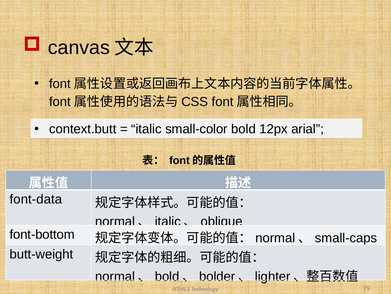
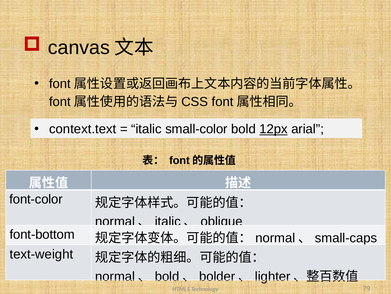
context.butt: context.butt -> context.text
12px underline: none -> present
font-data: font-data -> font-color
butt-weight: butt-weight -> text-weight
